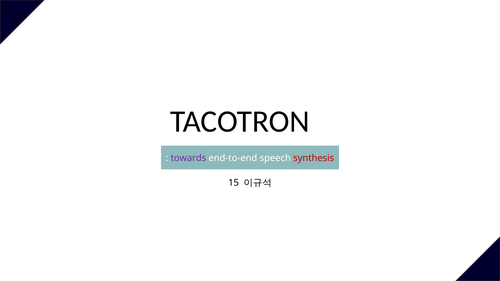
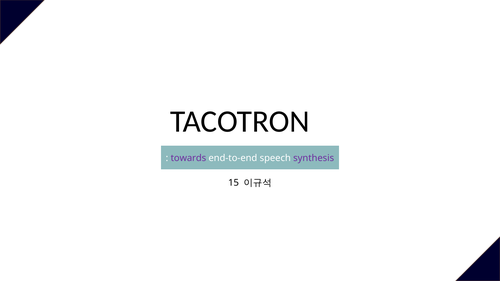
synthesis colour: red -> purple
